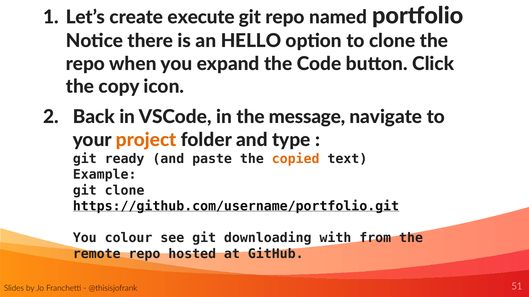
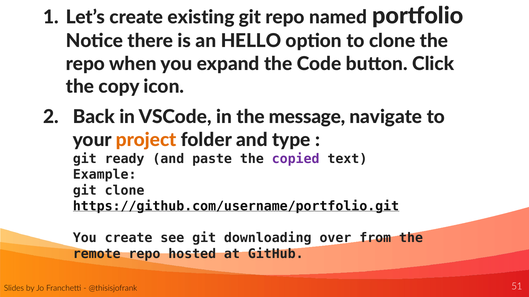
execute: execute -> existing
copied colour: orange -> purple
You colour: colour -> create
with: with -> over
